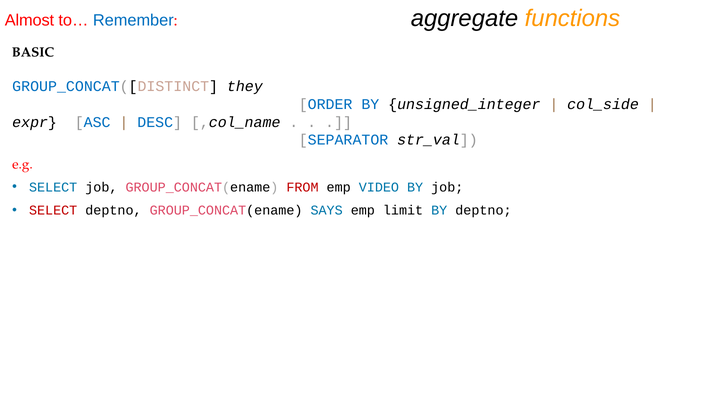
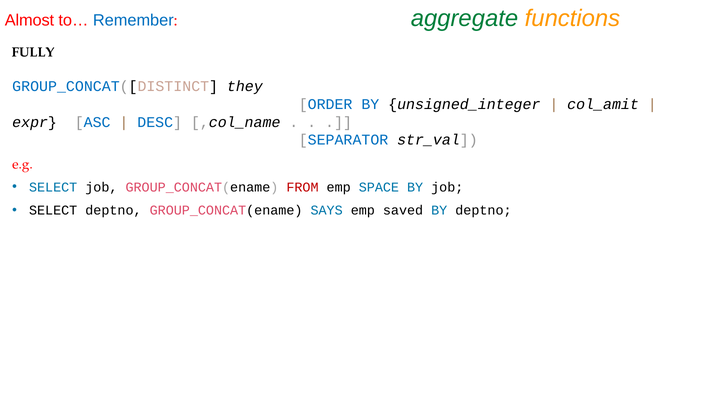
aggregate colour: black -> green
BASIC: BASIC -> FULLY
col_side: col_side -> col_amit
VIDEO: VIDEO -> SPACE
SELECT at (53, 211) colour: red -> black
limit: limit -> saved
